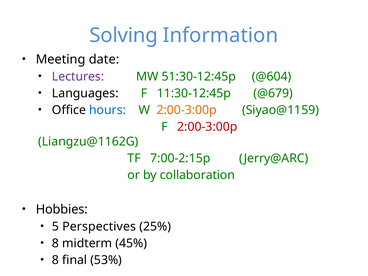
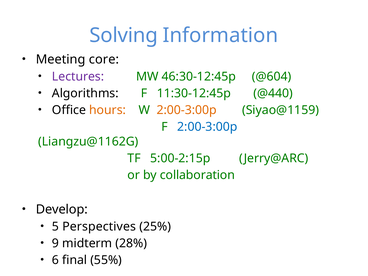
date: date -> core
51:30-12:45p: 51:30-12:45p -> 46:30-12:45p
Languages: Languages -> Algorithms
@679: @679 -> @440
hours colour: blue -> orange
2:00-3:00p at (207, 127) colour: red -> blue
7:00-2:15p: 7:00-2:15p -> 5:00-2:15p
Hobbies: Hobbies -> Develop
8 at (55, 243): 8 -> 9
45%: 45% -> 28%
8 at (55, 260): 8 -> 6
53%: 53% -> 55%
